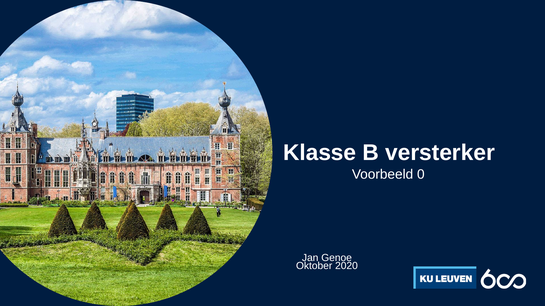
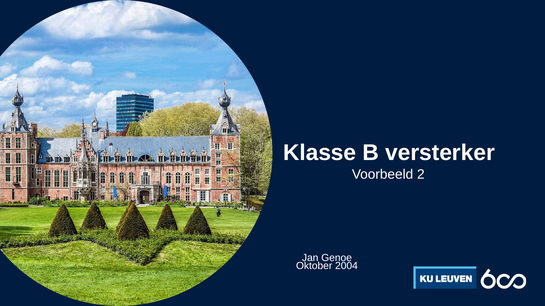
0: 0 -> 2
2020: 2020 -> 2004
